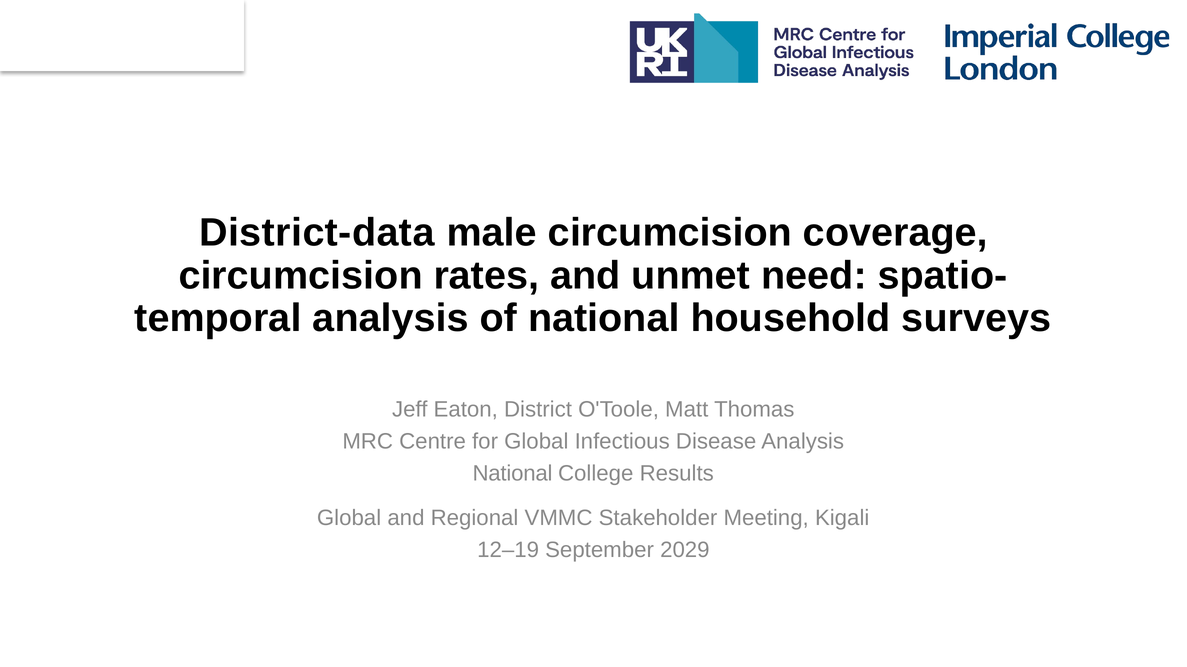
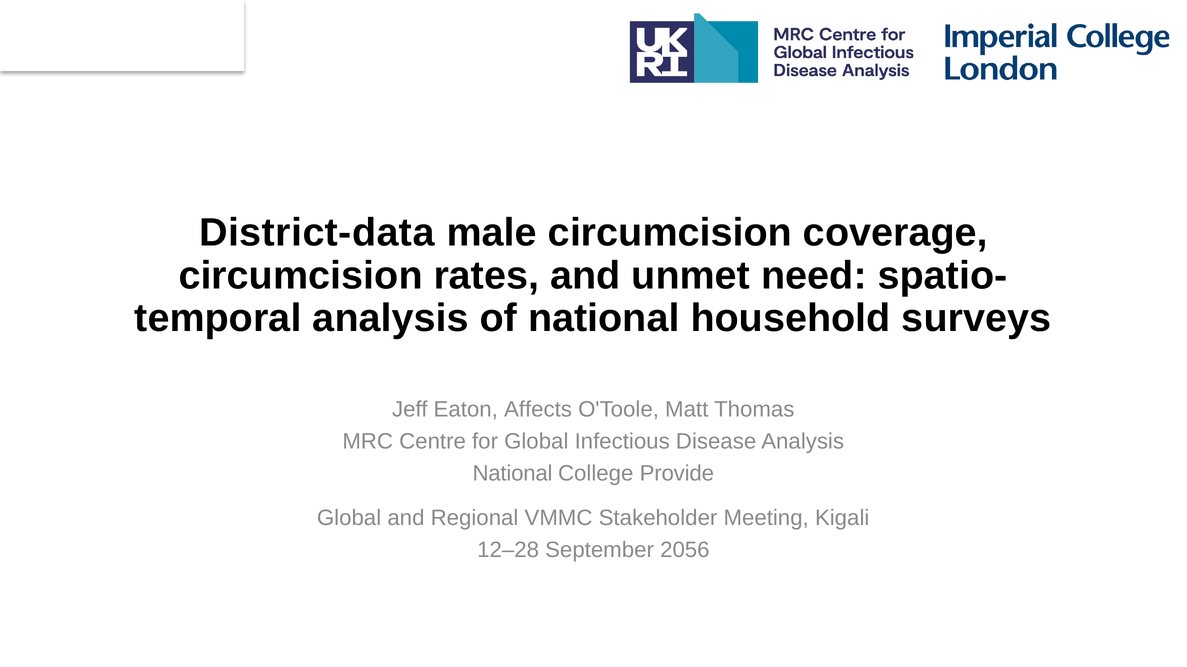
District: District -> Affects
Results: Results -> Provide
12–19: 12–19 -> 12–28
2029: 2029 -> 2056
